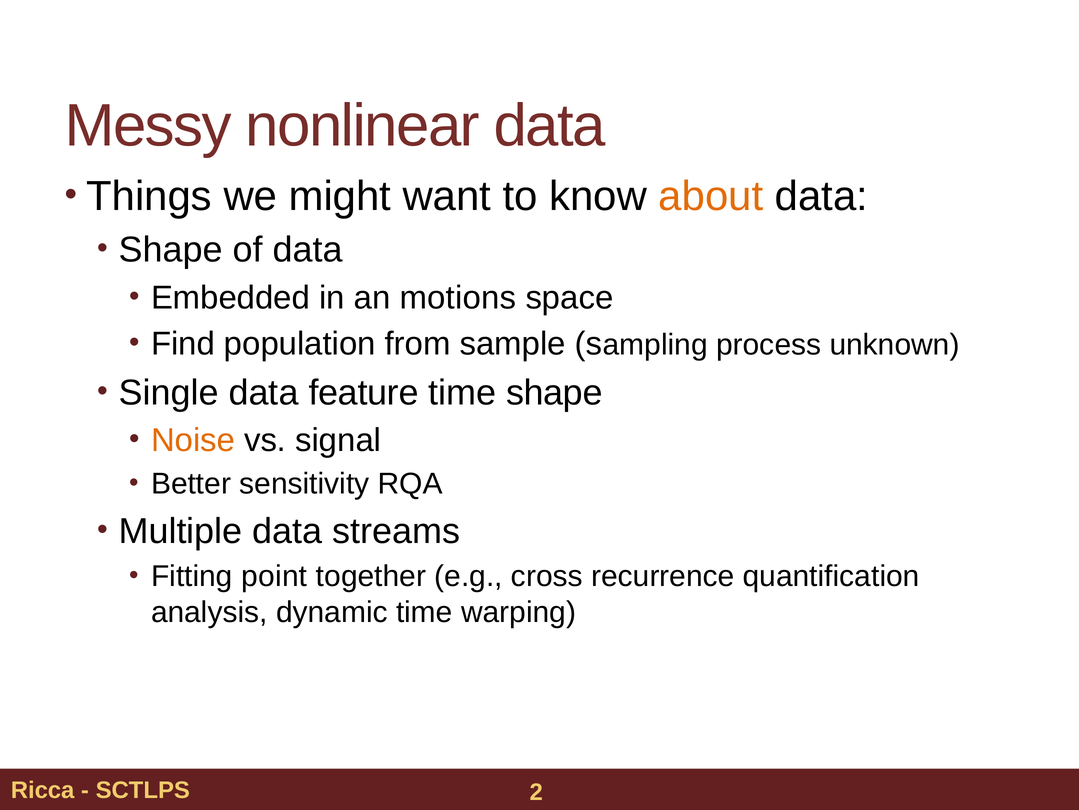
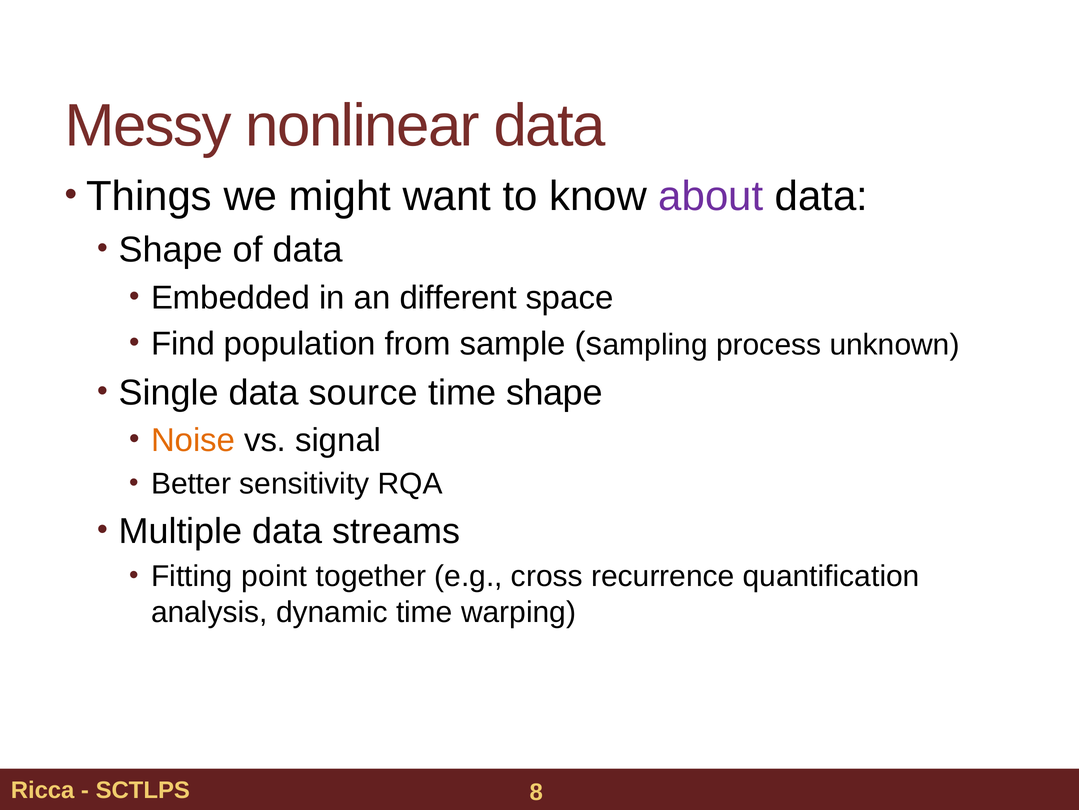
about colour: orange -> purple
motions: motions -> different
feature: feature -> source
2: 2 -> 8
